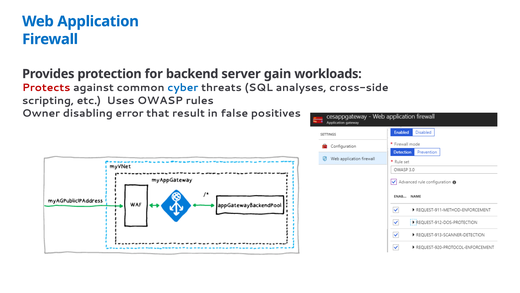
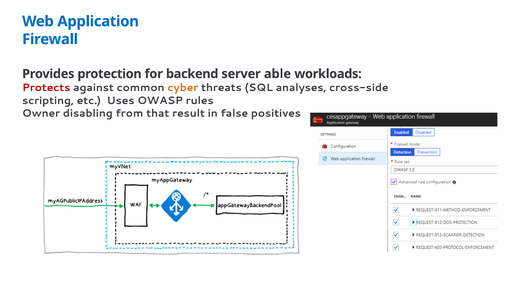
gain: gain -> able
cyber colour: blue -> orange
error: error -> from
